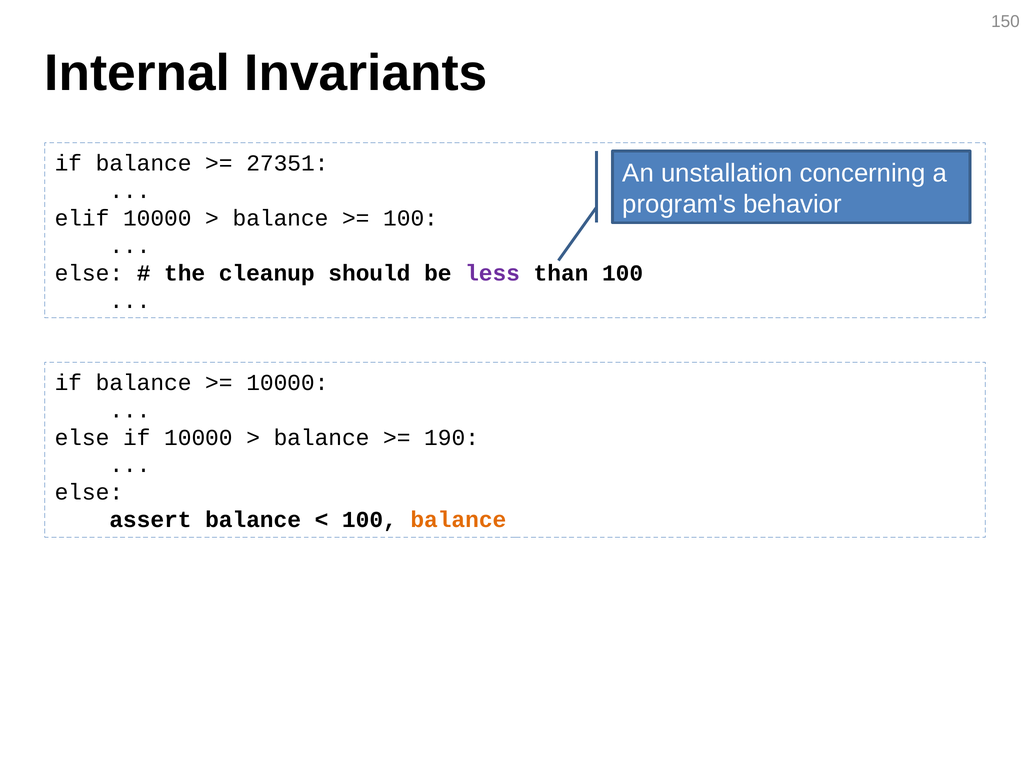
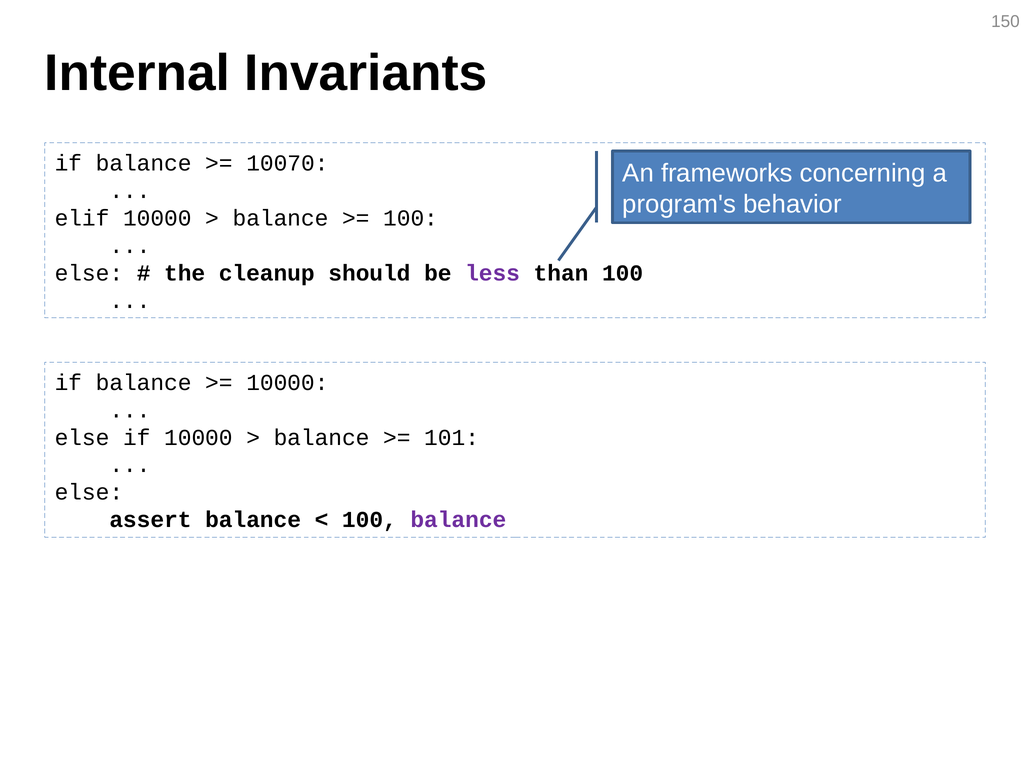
27351: 27351 -> 10070
unstallation: unstallation -> frameworks
190: 190 -> 101
balance at (458, 520) colour: orange -> purple
